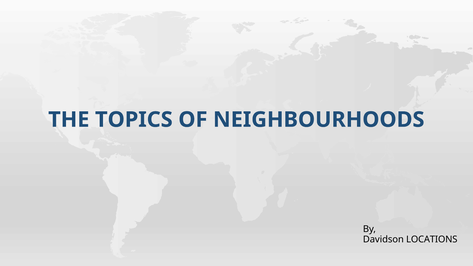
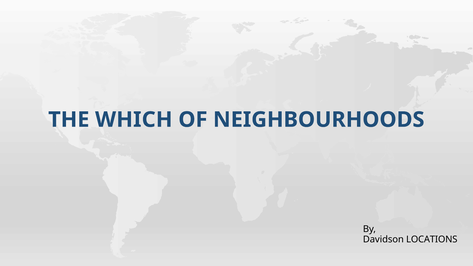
TOPICS: TOPICS -> WHICH
